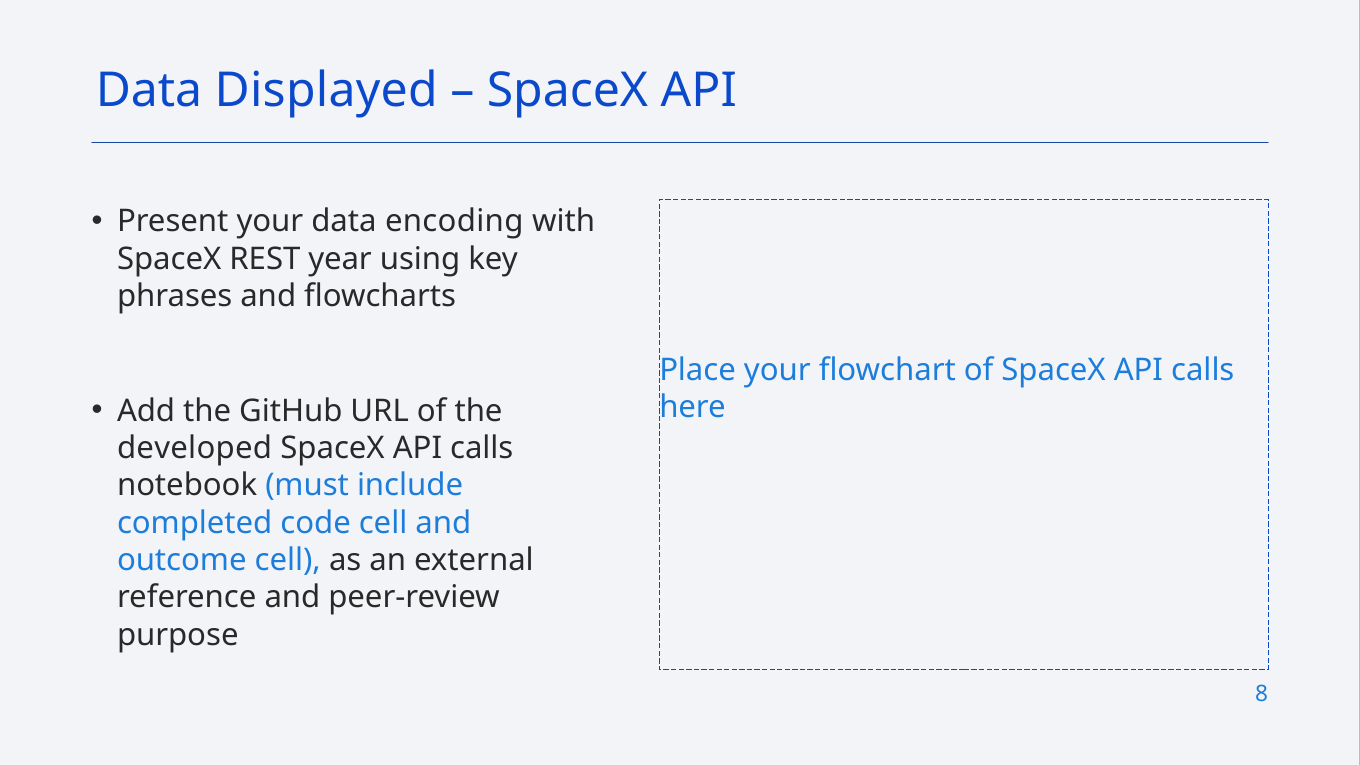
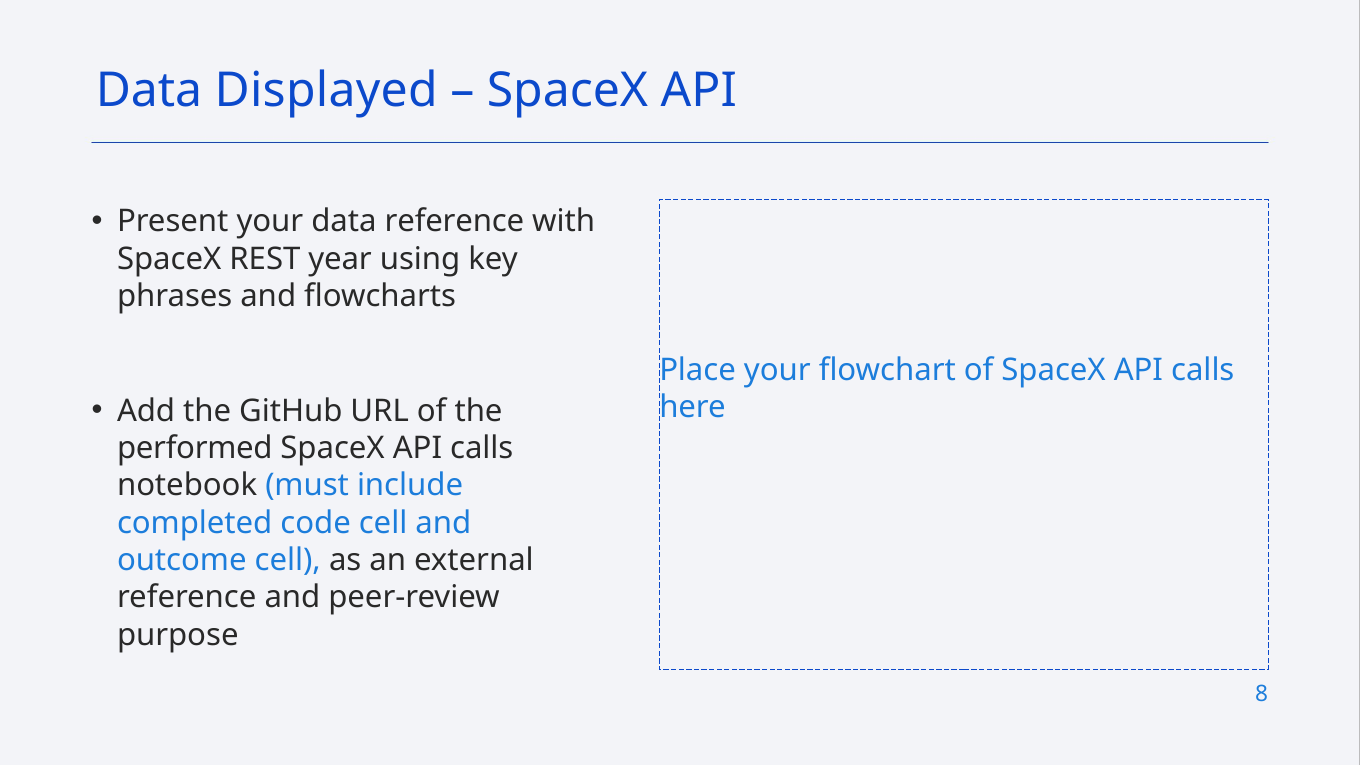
data encoding: encoding -> reference
developed: developed -> performed
